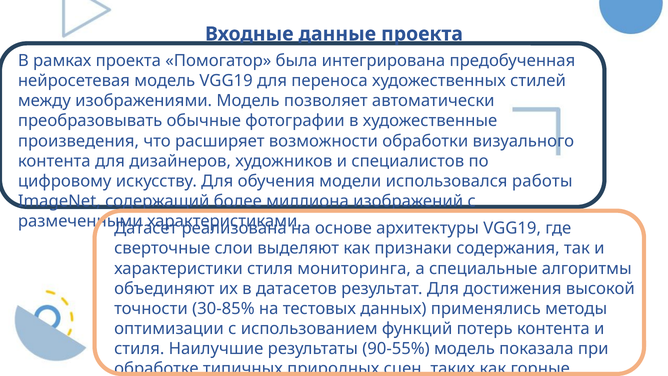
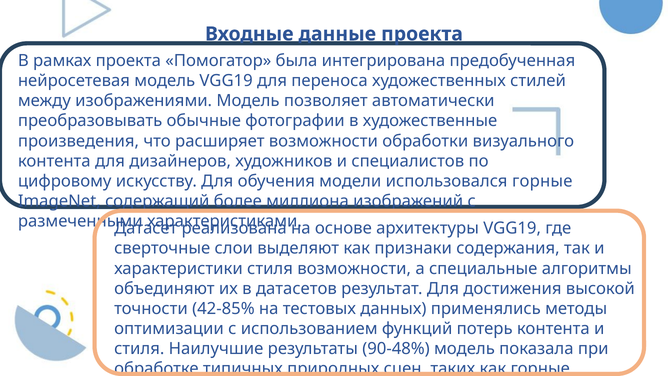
использовался работы: работы -> горные
стиля мониторинга: мониторинга -> возможности
30-85%: 30-85% -> 42-85%
90-55%: 90-55% -> 90-48%
